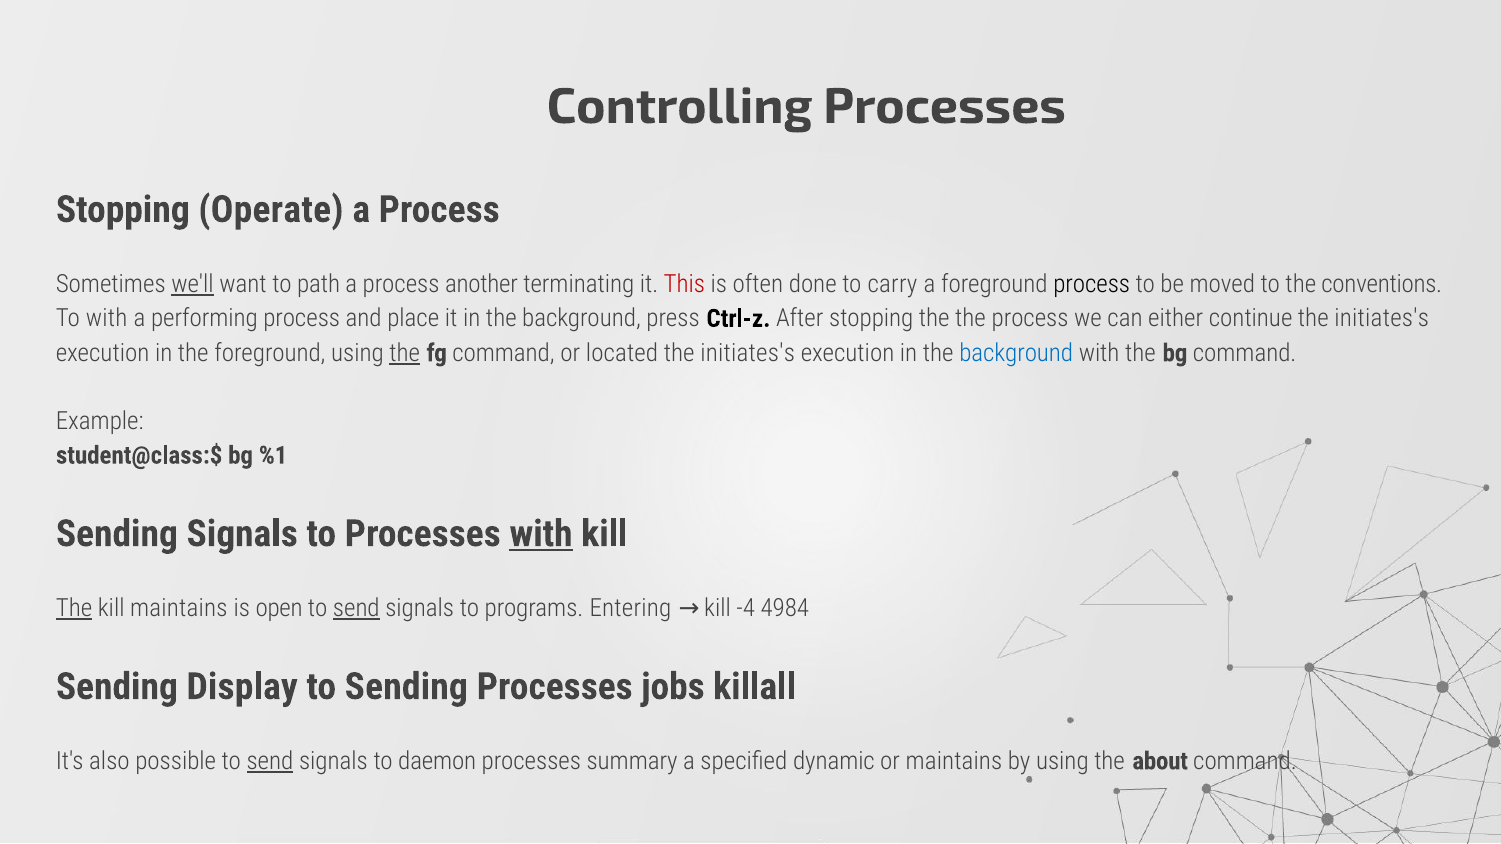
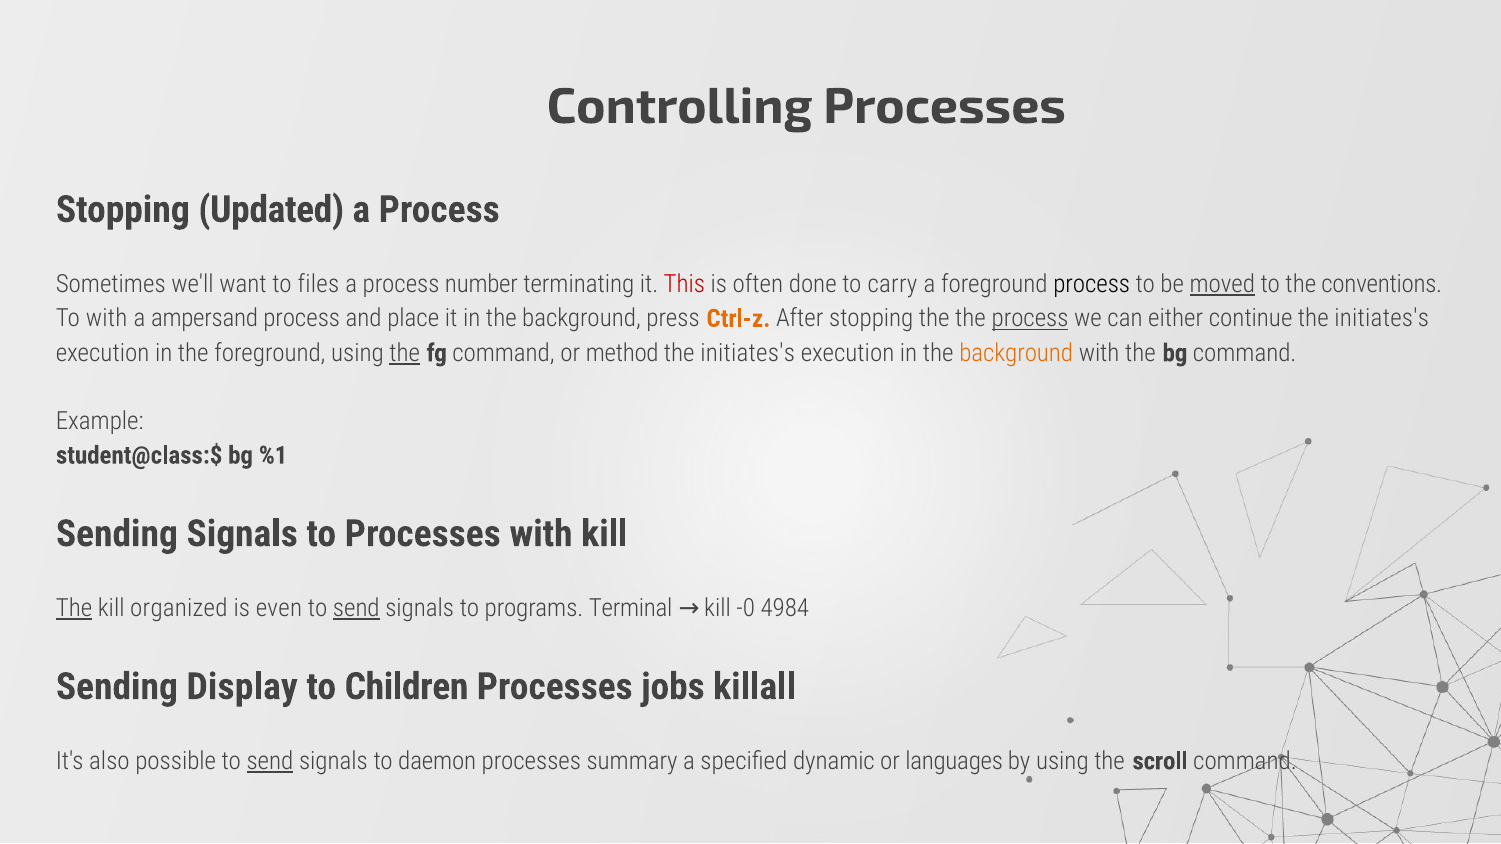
Operate: Operate -> Updated
we'll underline: present -> none
path: path -> files
another: another -> number
moved underline: none -> present
performing: performing -> ampersand
Ctrl-z colour: black -> orange
process at (1030, 319) underline: none -> present
located: located -> method
background at (1016, 353) colour: blue -> orange
with at (541, 534) underline: present -> none
kill maintains: maintains -> organized
open: open -> even
Entering: Entering -> Terminal
-4: -4 -> -0
to Sending: Sending -> Children
or maintains: maintains -> languages
about: about -> scroll
